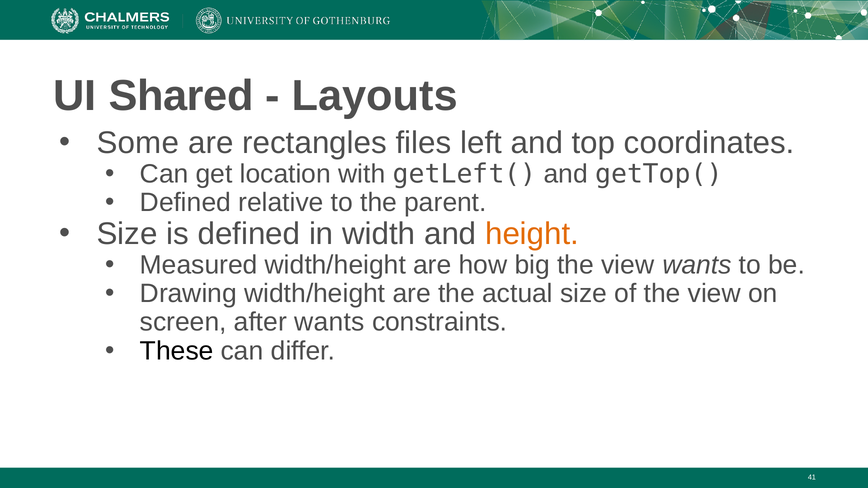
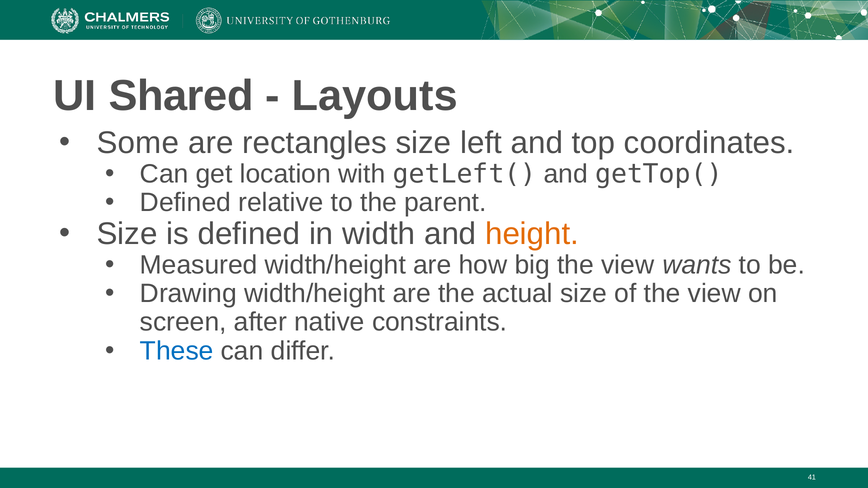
rectangles files: files -> size
after wants: wants -> native
These colour: black -> blue
